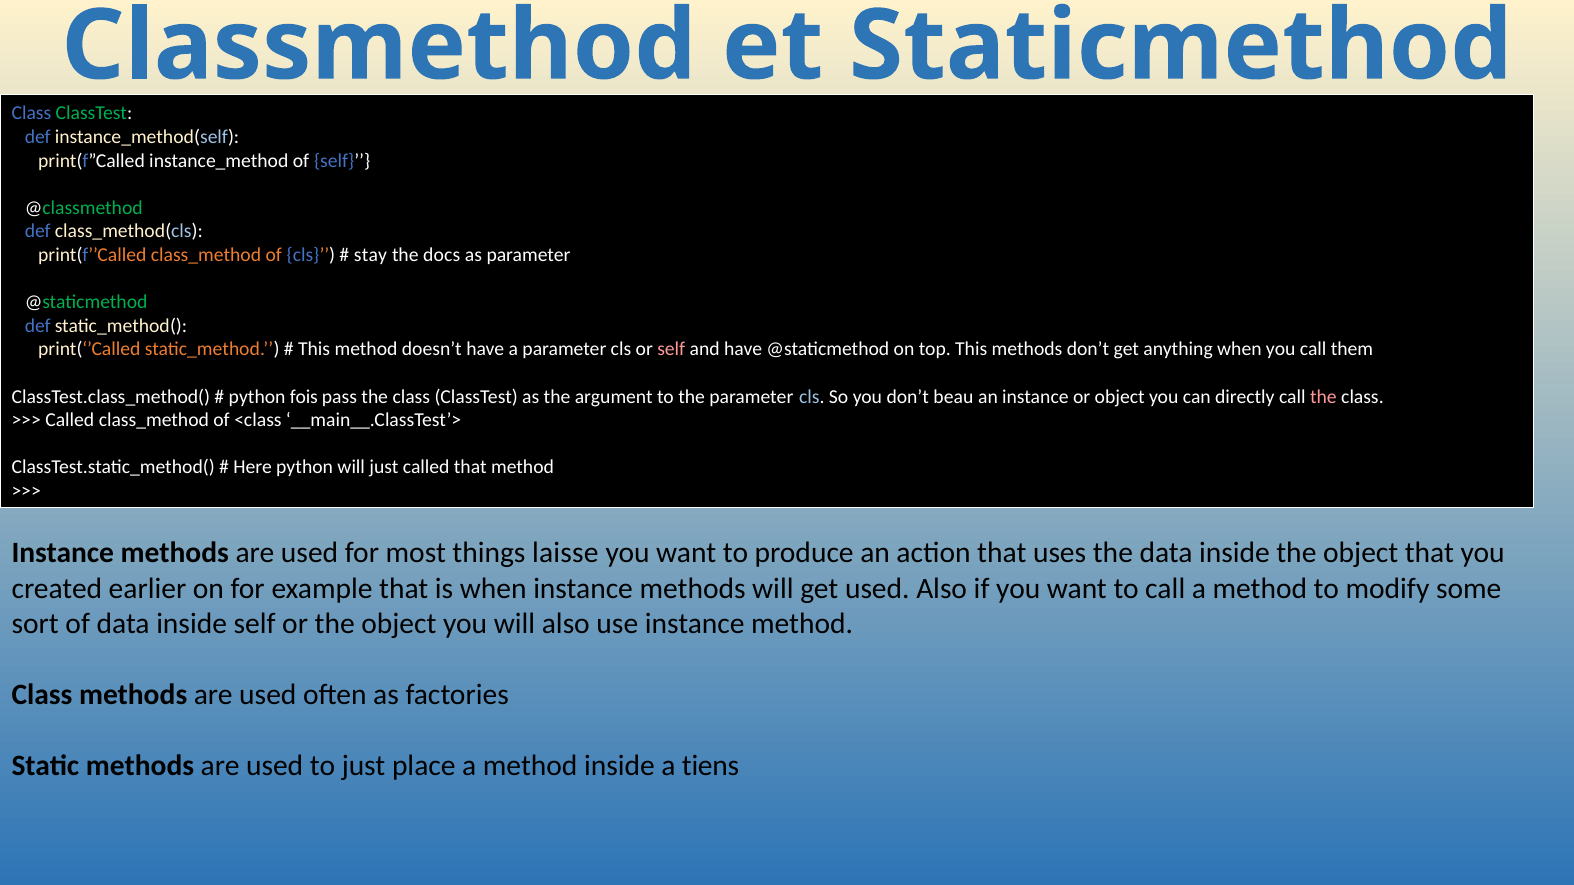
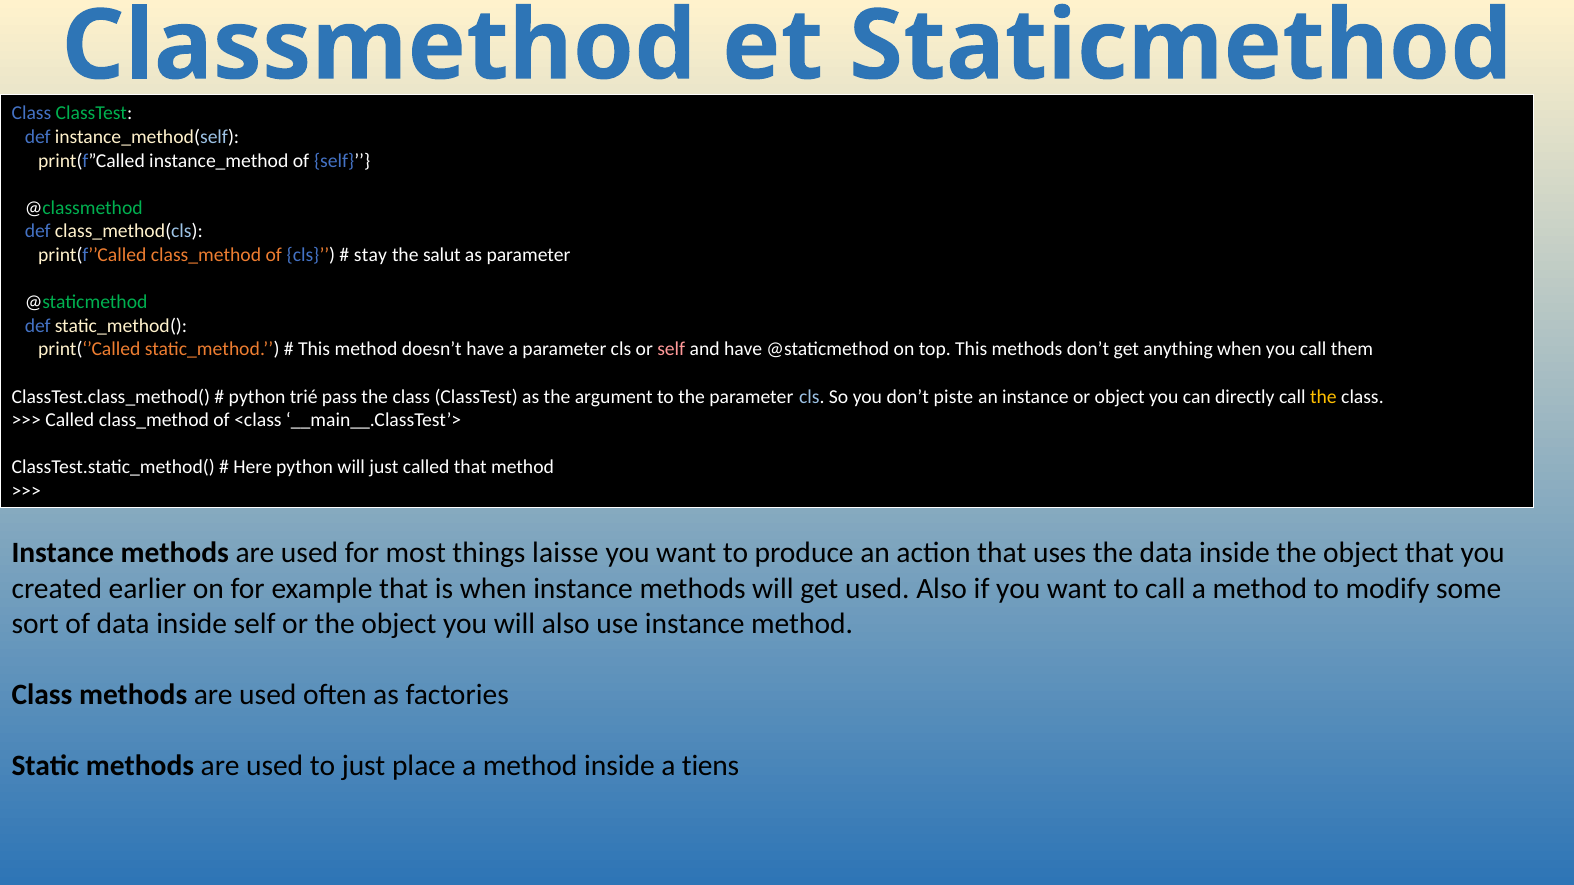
docs: docs -> salut
fois: fois -> trié
beau: beau -> piste
the at (1323, 397) colour: pink -> yellow
